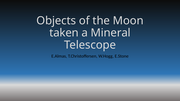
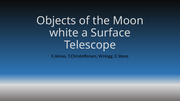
taken: taken -> white
Mineral: Mineral -> Surface
